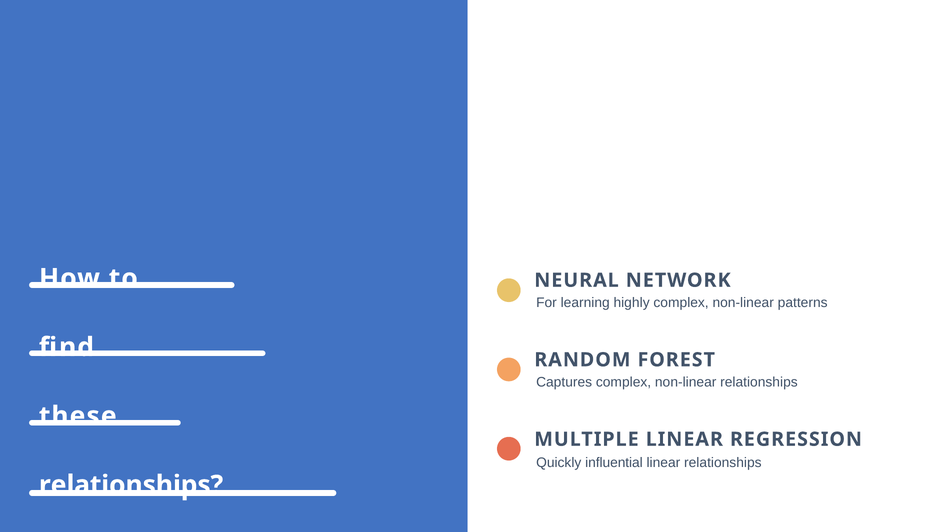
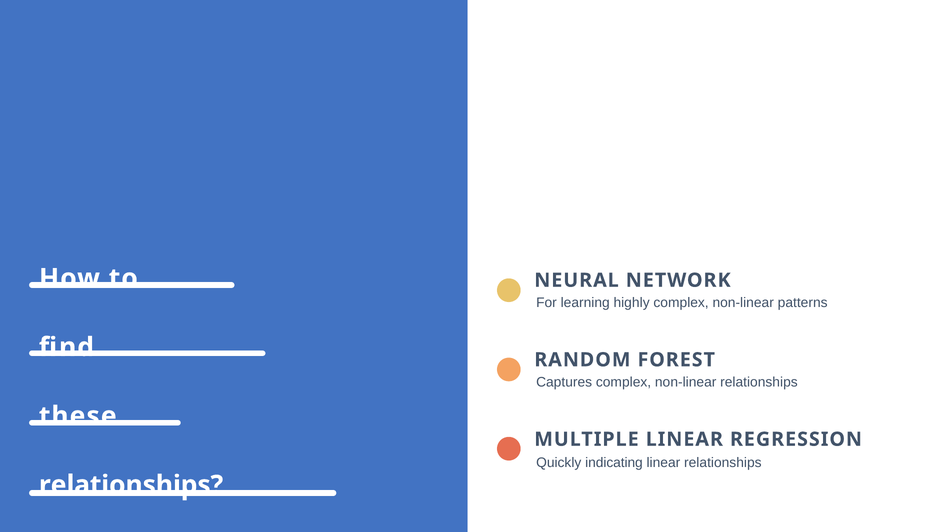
influential: influential -> indicating
